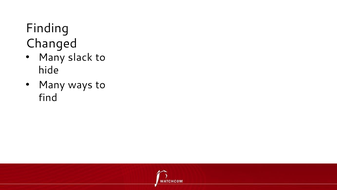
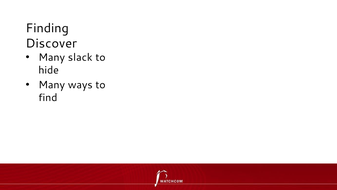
Changed: Changed -> Discover
